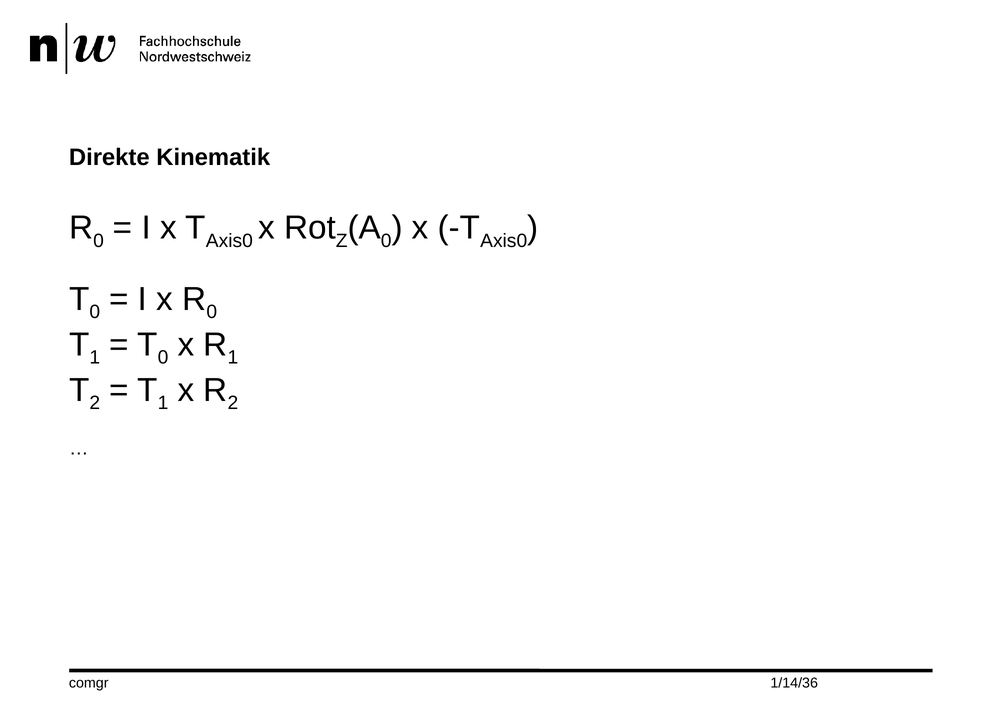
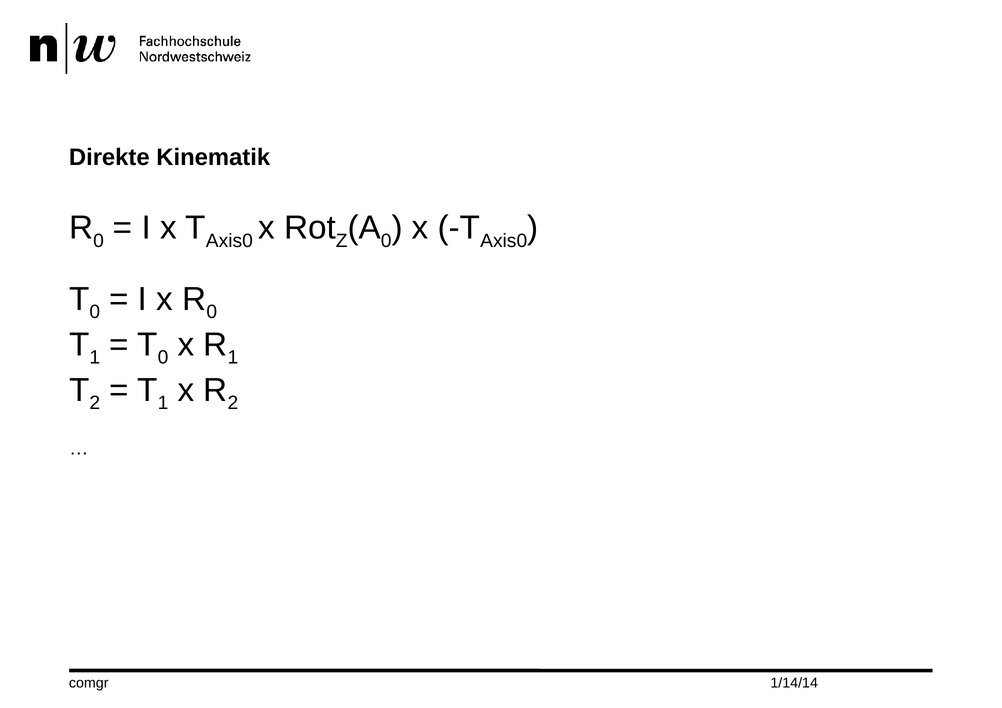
1/14/36: 1/14/36 -> 1/14/14
